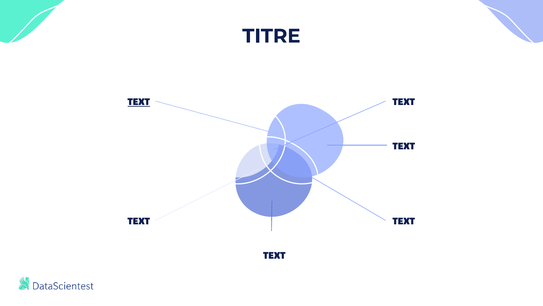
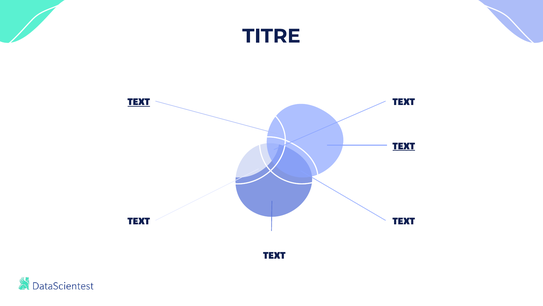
TEXT at (404, 146) underline: none -> present
